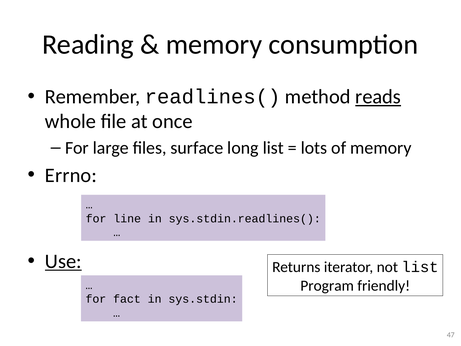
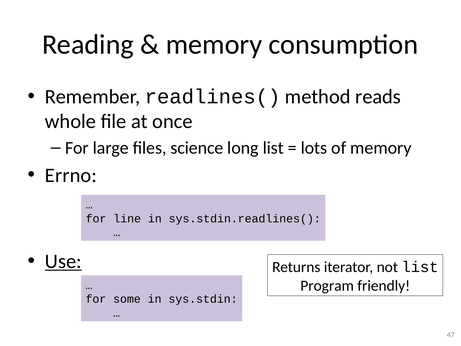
reads underline: present -> none
surface: surface -> science
fact: fact -> some
